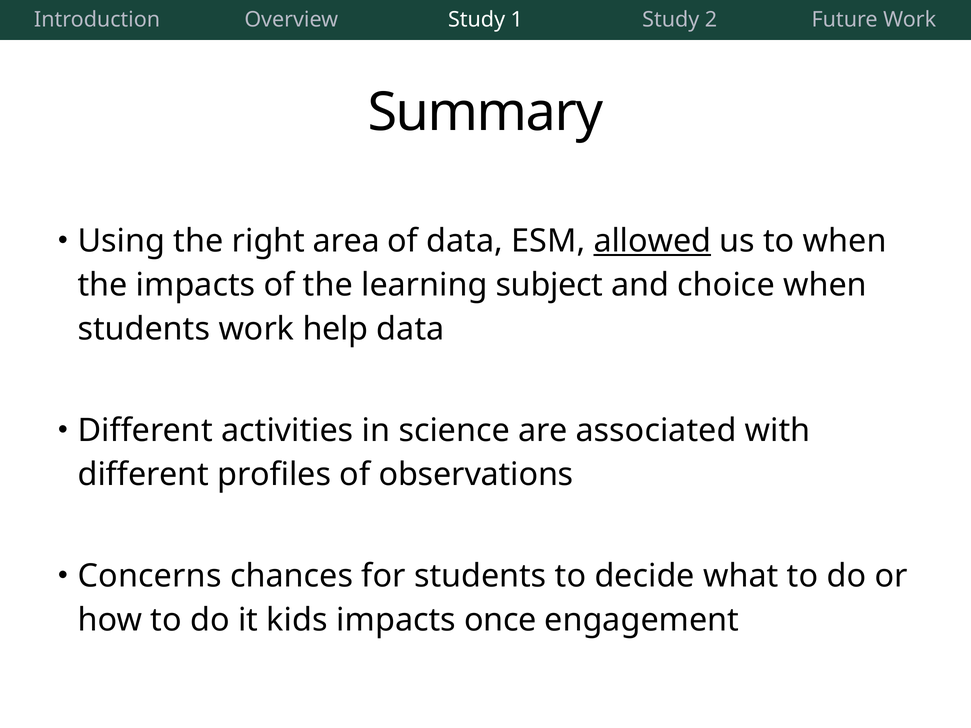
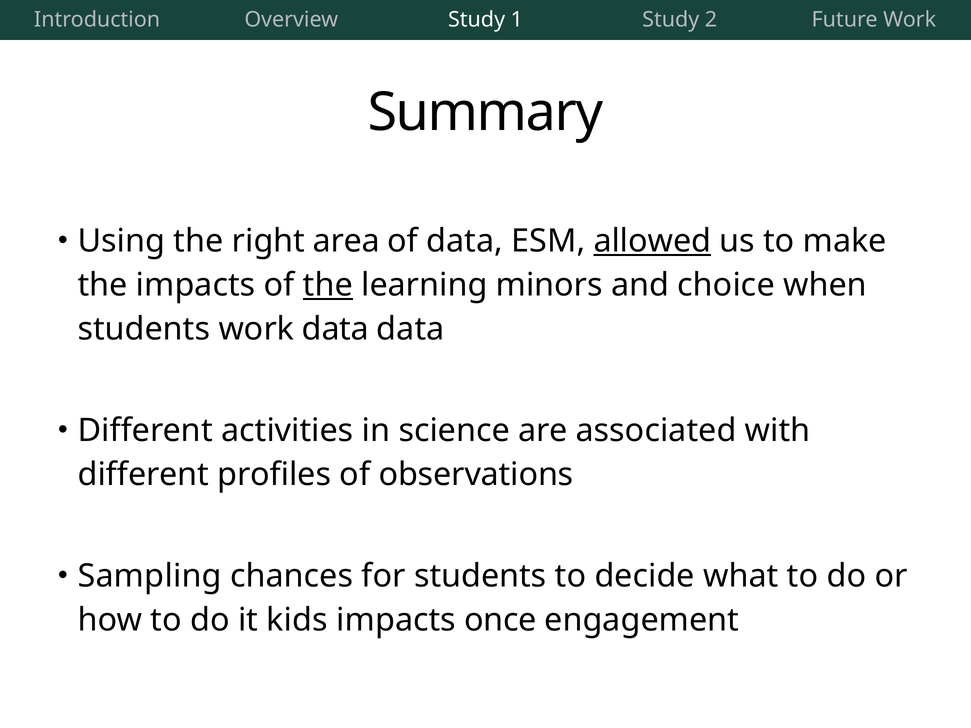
to when: when -> make
the at (328, 285) underline: none -> present
subject: subject -> minors
work help: help -> data
Concerns: Concerns -> Sampling
